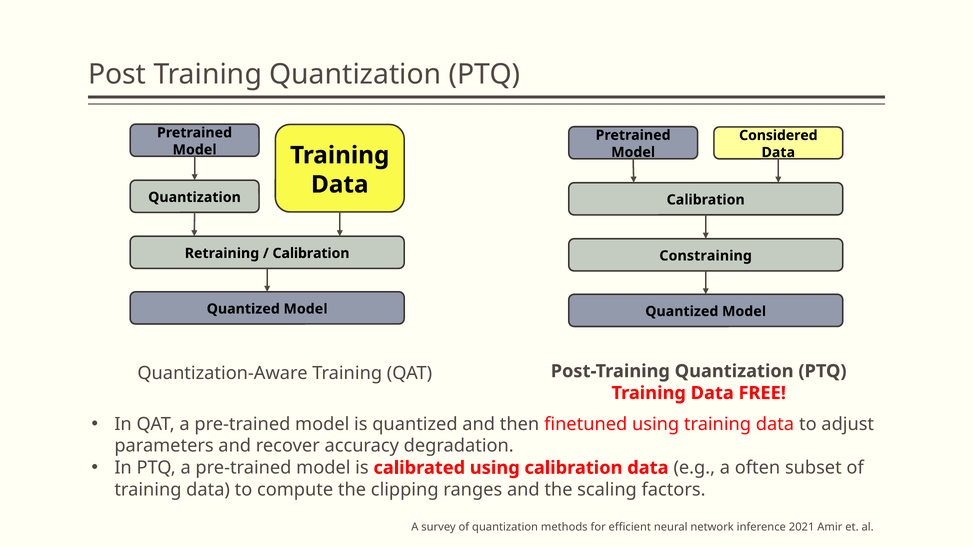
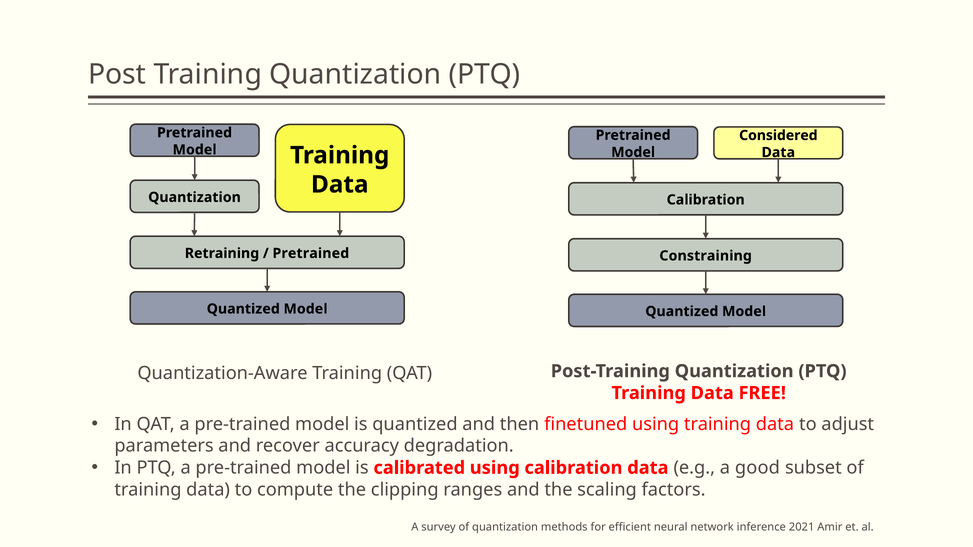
Calibration at (311, 253): Calibration -> Pretrained
often: often -> good
